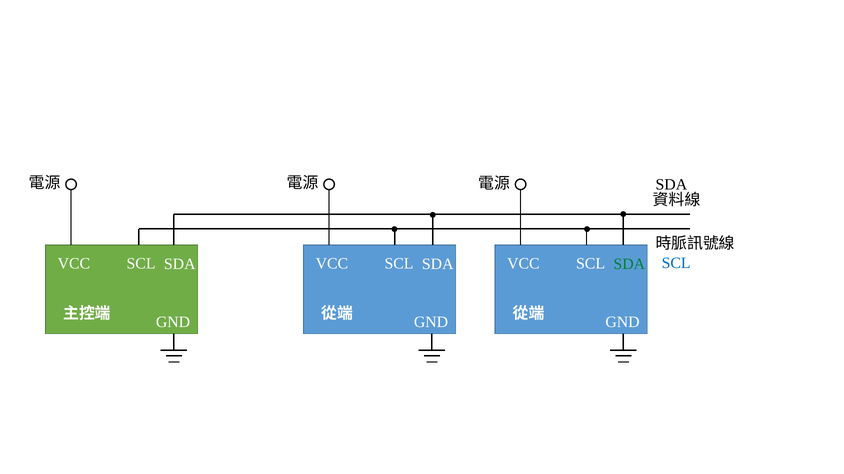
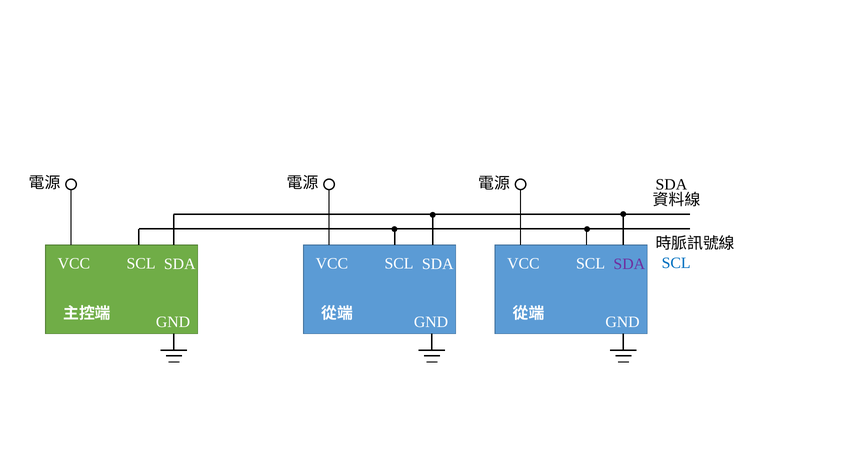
SDA at (629, 264) colour: green -> purple
